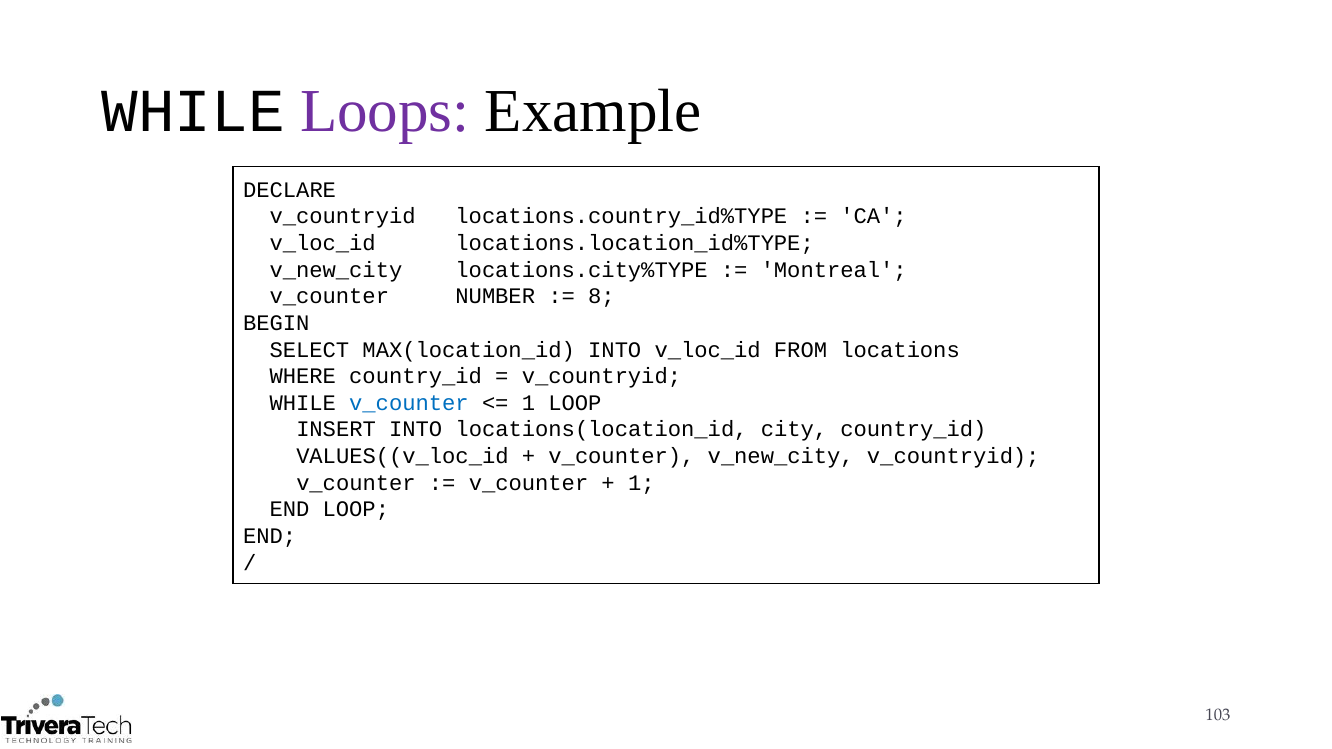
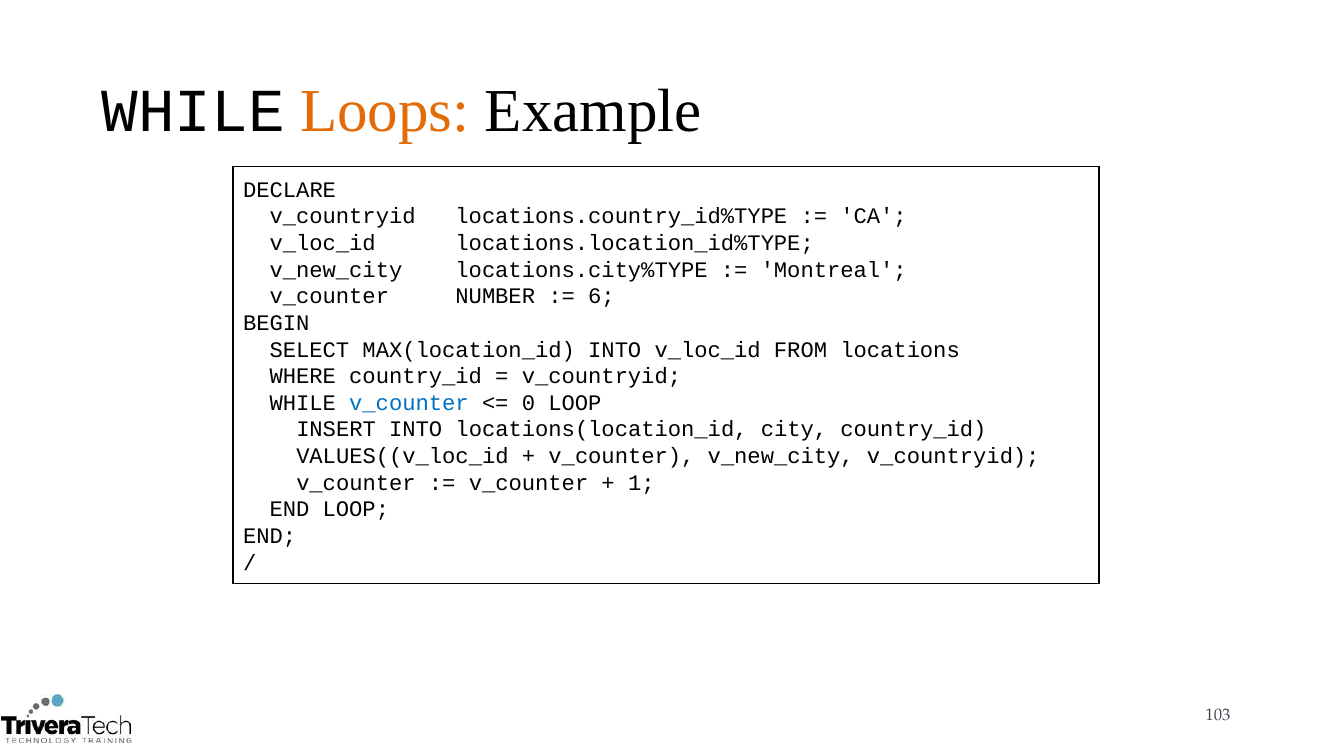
Loops colour: purple -> orange
8: 8 -> 6
1 at (528, 403): 1 -> 0
